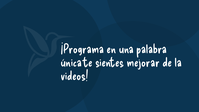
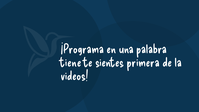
única: única -> tiene
mejorar: mejorar -> primera
